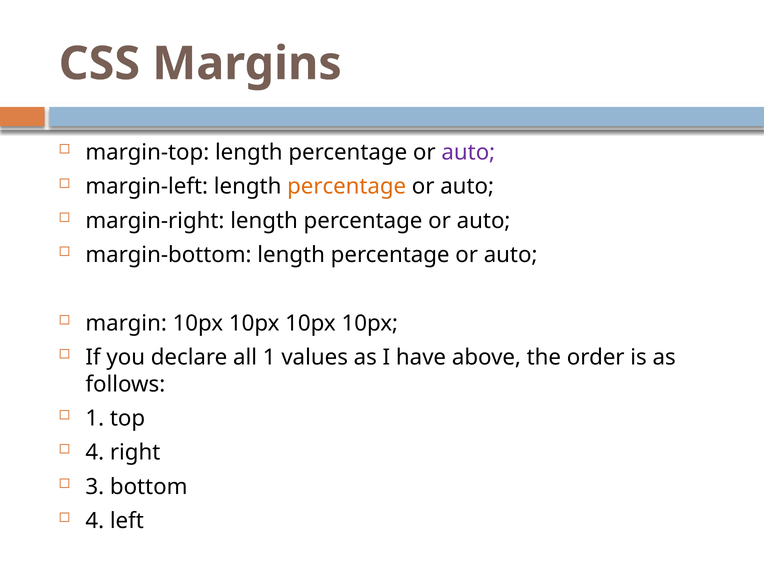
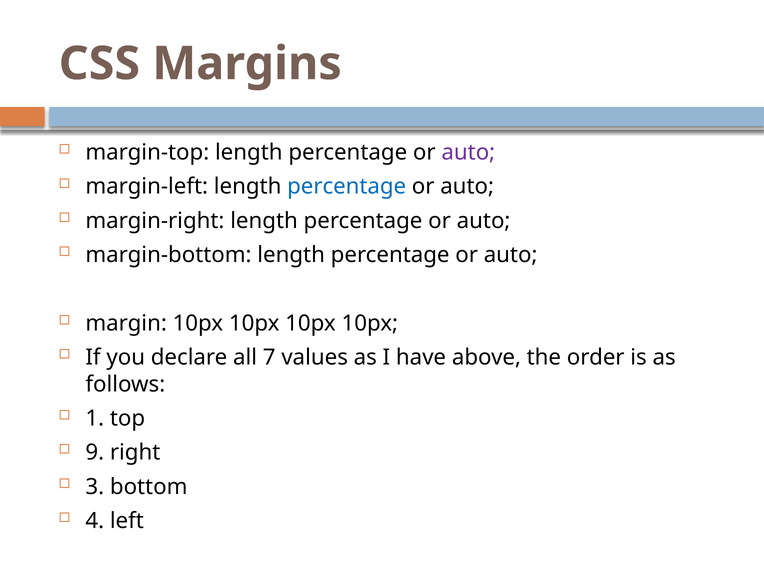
percentage at (347, 187) colour: orange -> blue
all 1: 1 -> 7
4 at (95, 452): 4 -> 9
